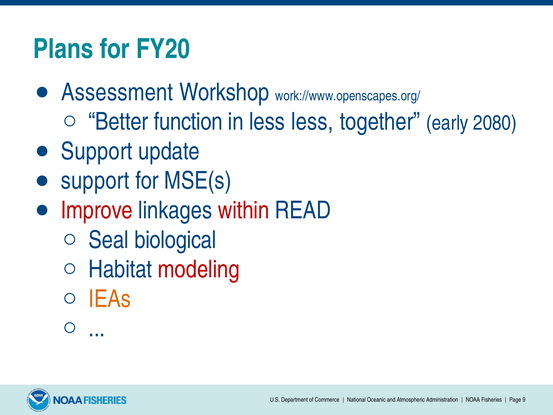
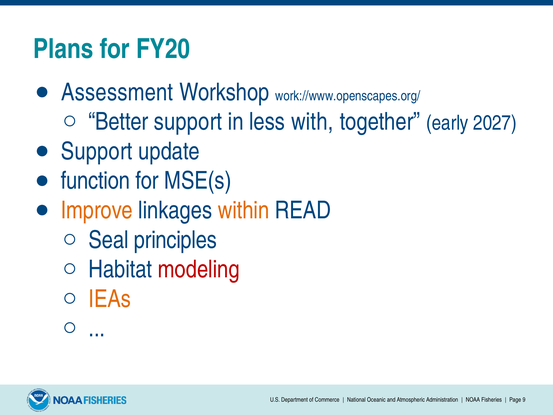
Better function: function -> support
less less: less -> with
2080: 2080 -> 2027
support at (95, 181): support -> function
Improve colour: red -> orange
within colour: red -> orange
biological: biological -> principles
